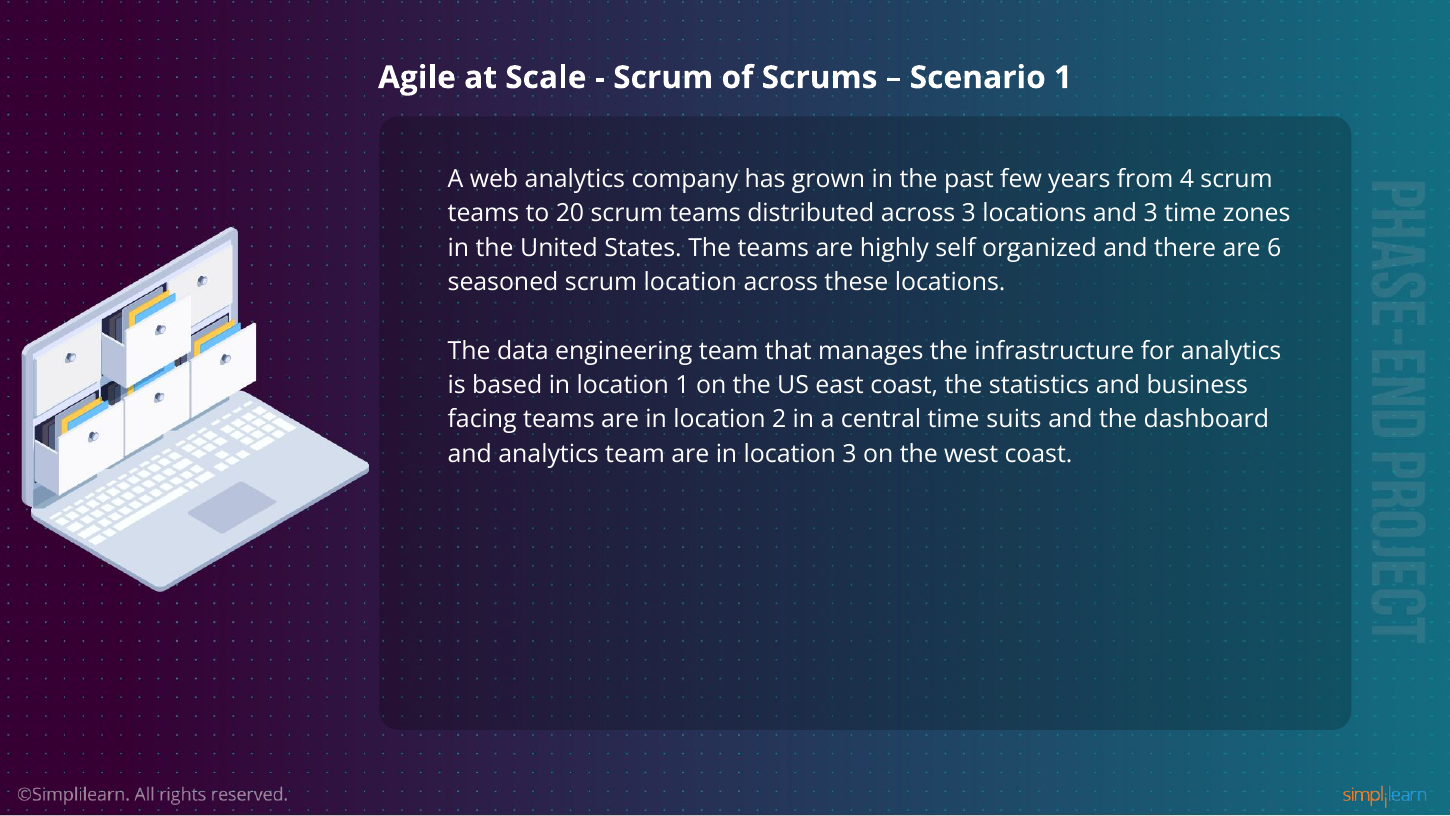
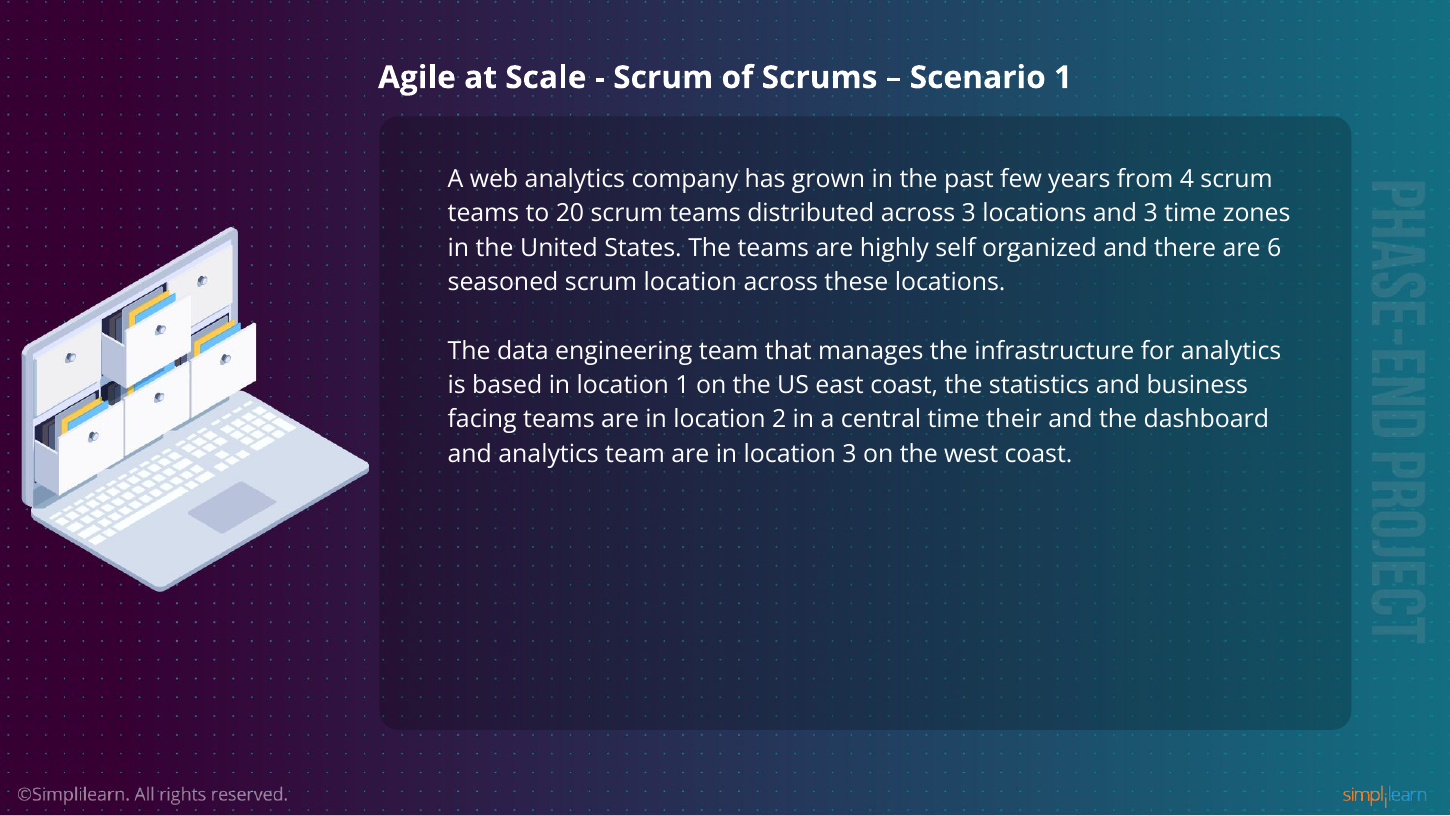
suits: suits -> their
